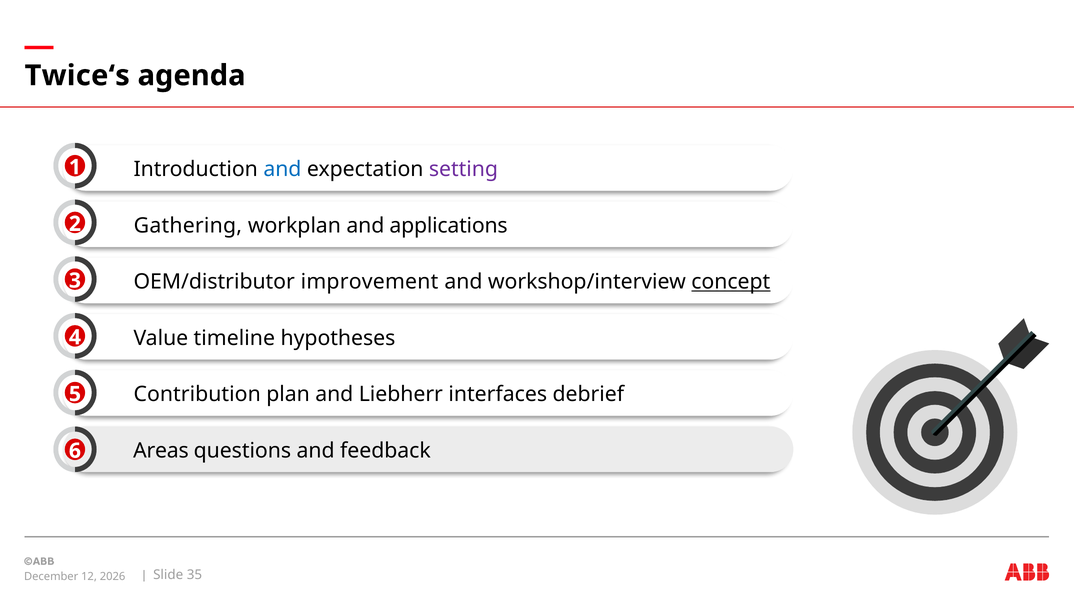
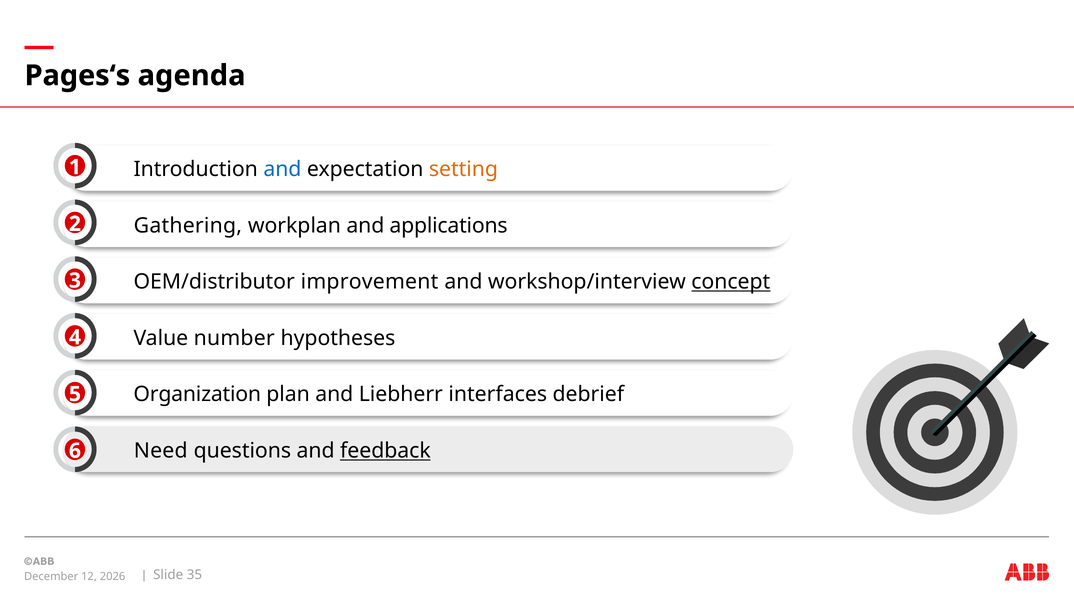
Twice‘s: Twice‘s -> Pages‘s
setting colour: purple -> orange
timeline: timeline -> number
Contribution: Contribution -> Organization
Areas: Areas -> Need
feedback underline: none -> present
